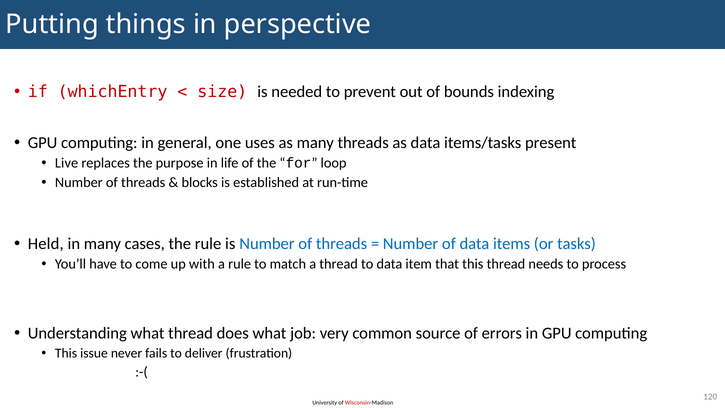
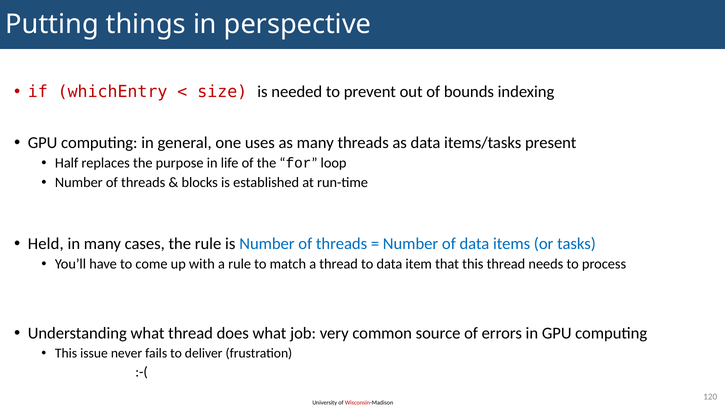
Live: Live -> Half
